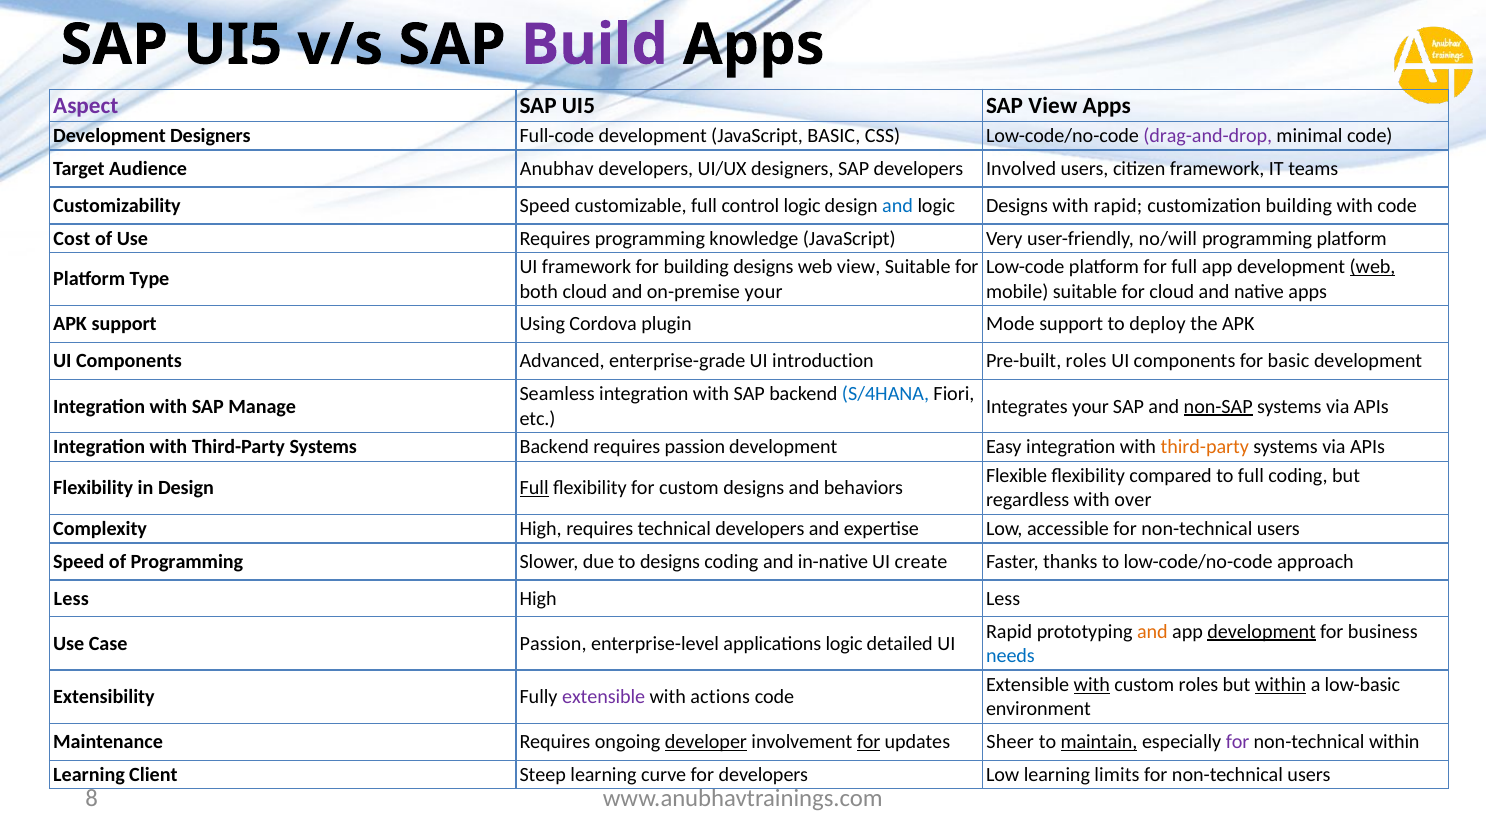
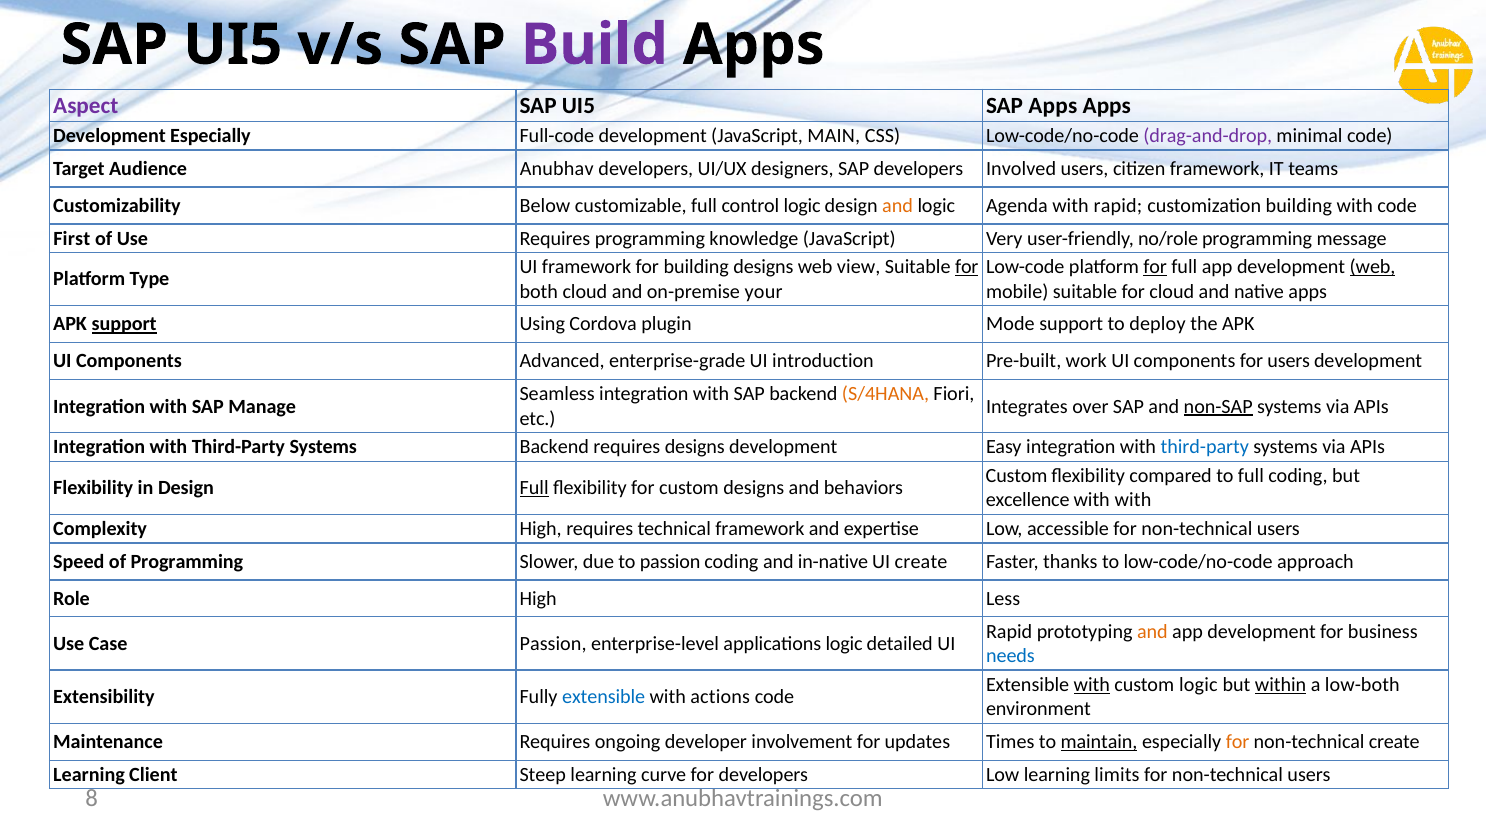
SAP View: View -> Apps
Development Designers: Designers -> Especially
JavaScript BASIC: BASIC -> MAIN
Customizability Speed: Speed -> Below
and at (898, 206) colour: blue -> orange
logic Designs: Designs -> Agenda
Cost: Cost -> First
no/will: no/will -> no/role
programming platform: platform -> message
for at (967, 267) underline: none -> present
for at (1155, 267) underline: none -> present
support at (124, 324) underline: none -> present
Pre-built roles: roles -> work
for basic: basic -> users
S/4HANA colour: blue -> orange
Integrates your: your -> over
requires passion: passion -> designs
third-party at (1205, 447) colour: orange -> blue
Flexible at (1017, 476): Flexible -> Custom
regardless: regardless -> excellence
with over: over -> with
technical developers: developers -> framework
to designs: designs -> passion
Less at (71, 599): Less -> Role
development at (1262, 631) underline: present -> none
custom roles: roles -> logic
low-basic: low-basic -> low-both
extensible at (604, 697) colour: purple -> blue
developer underline: present -> none
for at (869, 742) underline: present -> none
Sheer: Sheer -> Times
for at (1238, 742) colour: purple -> orange
non-technical within: within -> create
